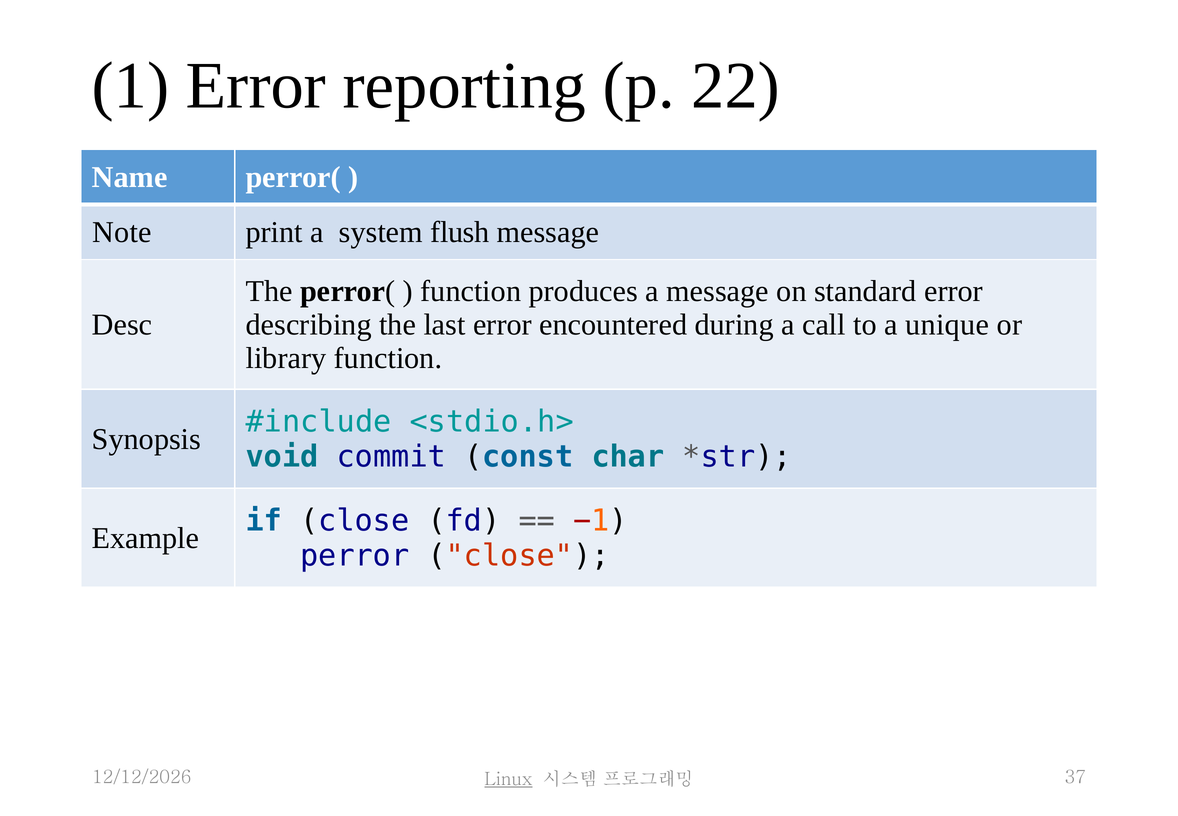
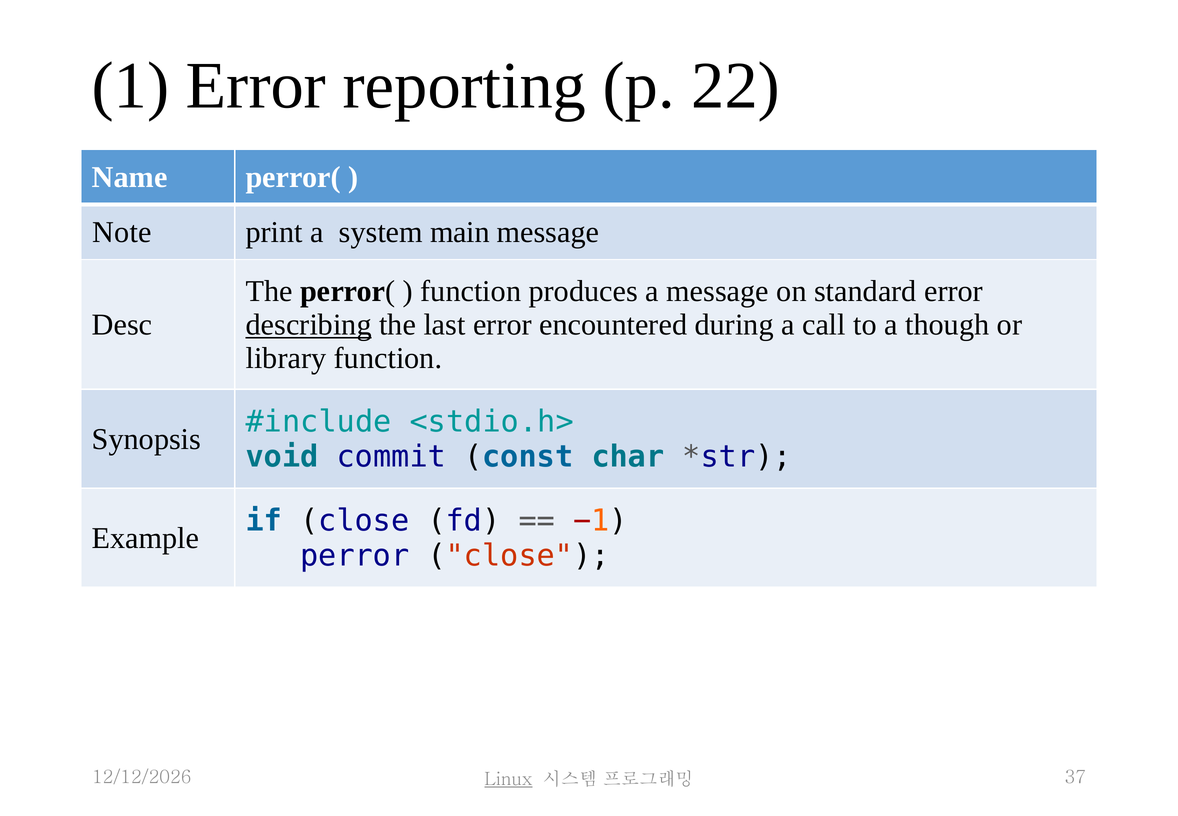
flush: flush -> main
describing underline: none -> present
unique: unique -> though
